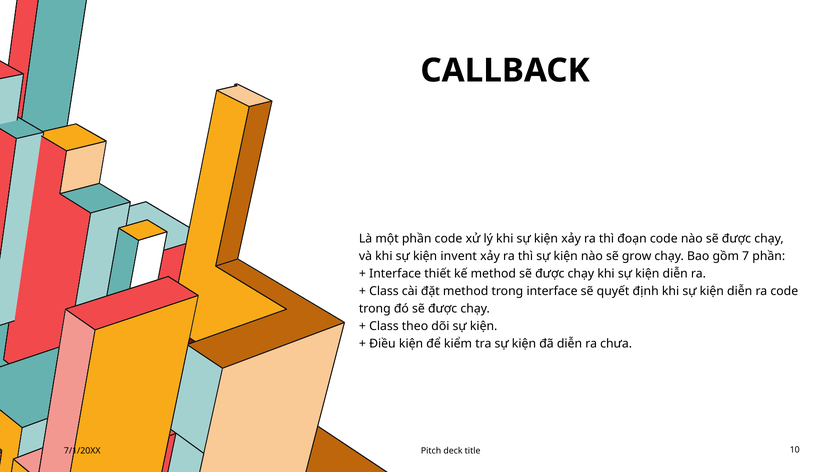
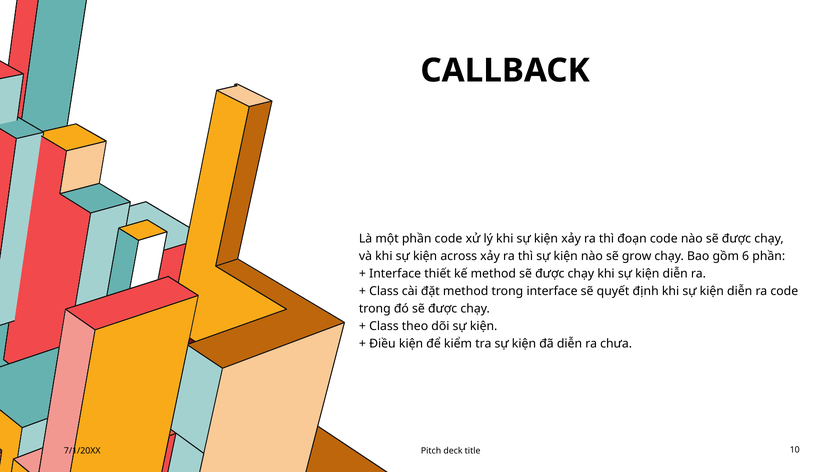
invent: invent -> across
7: 7 -> 6
